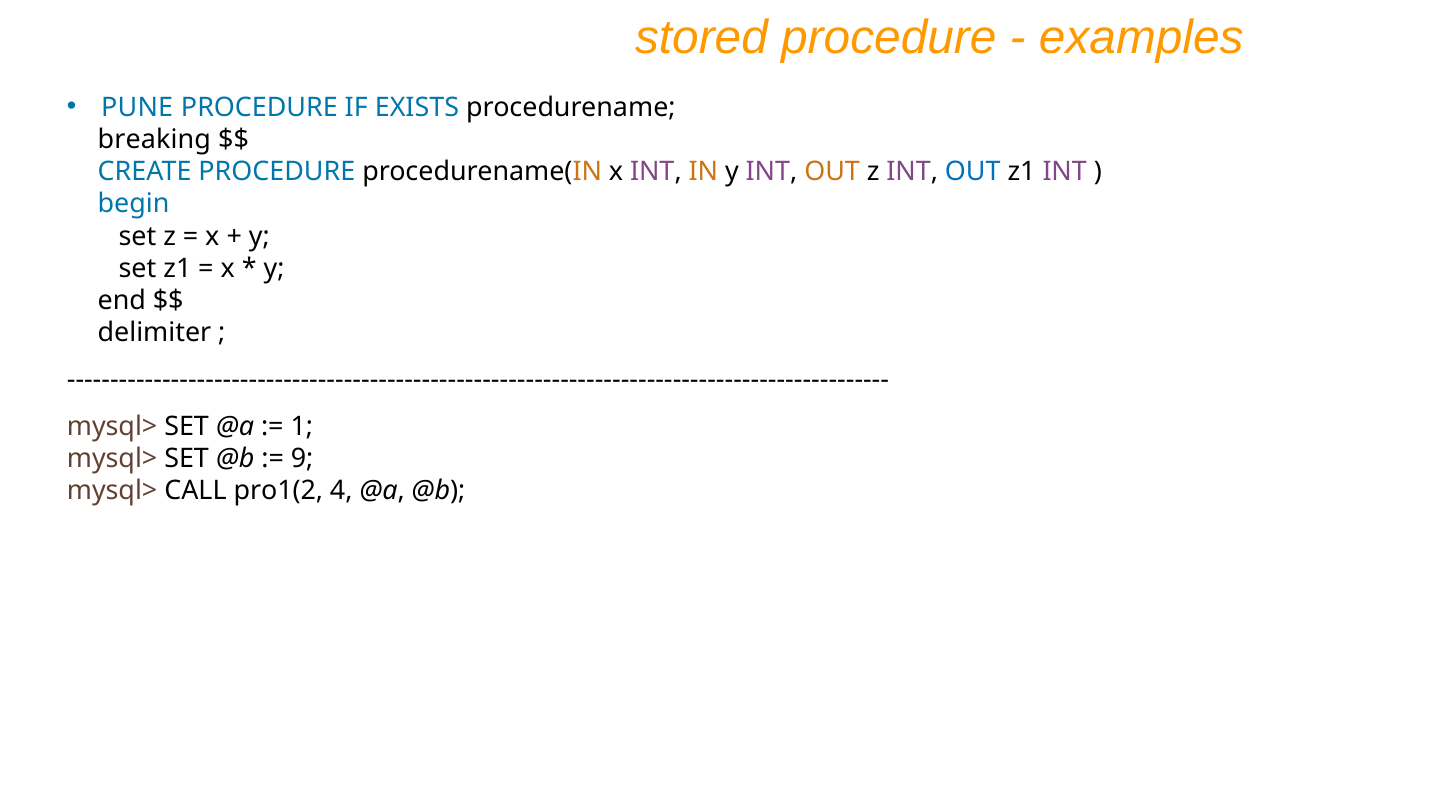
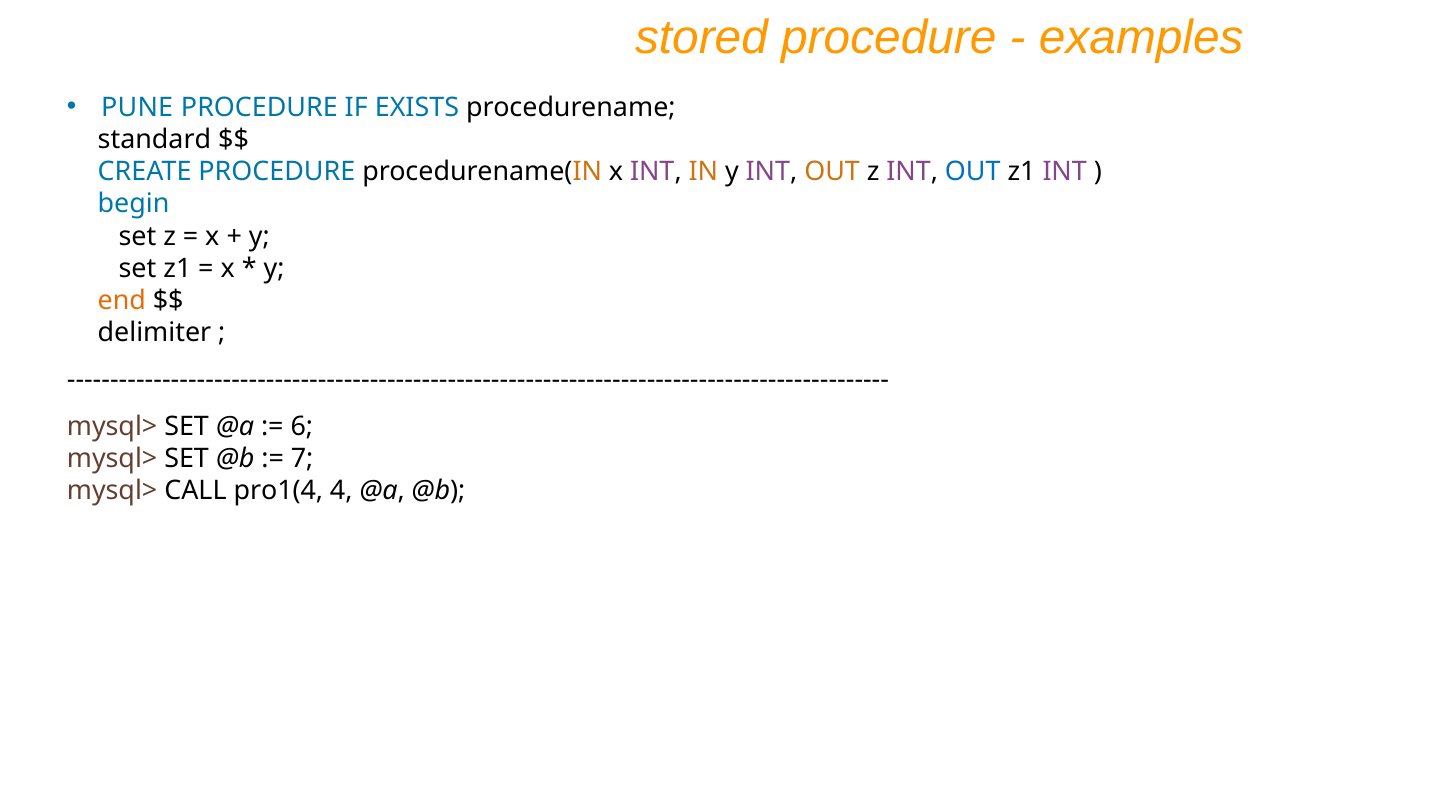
breaking: breaking -> standard
end colour: black -> orange
1: 1 -> 6
9: 9 -> 7
pro1(2: pro1(2 -> pro1(4
